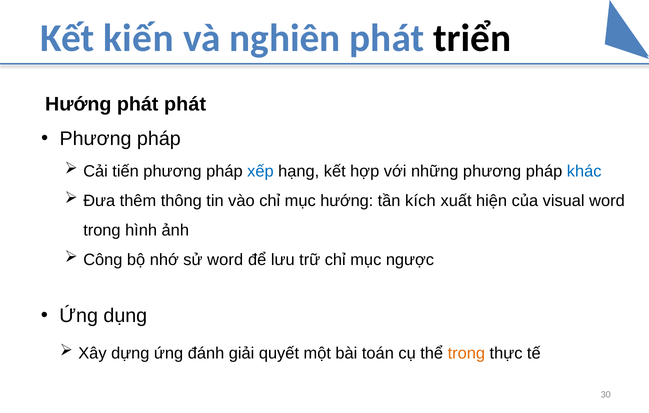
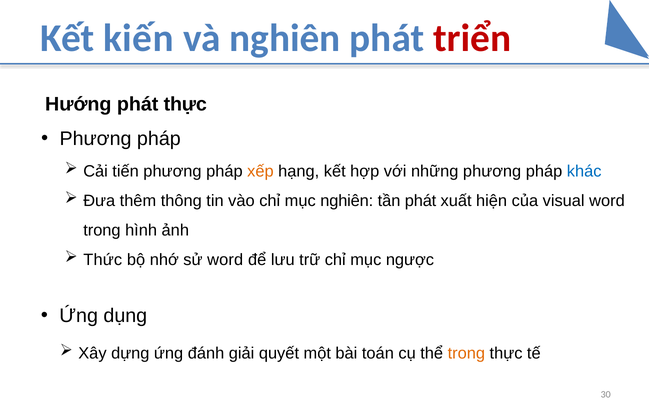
triển colour: black -> red
phát phát: phát -> thực
xếp colour: blue -> orange
mục hướng: hướng -> nghiên
tần kích: kích -> phát
Công: Công -> Thức
